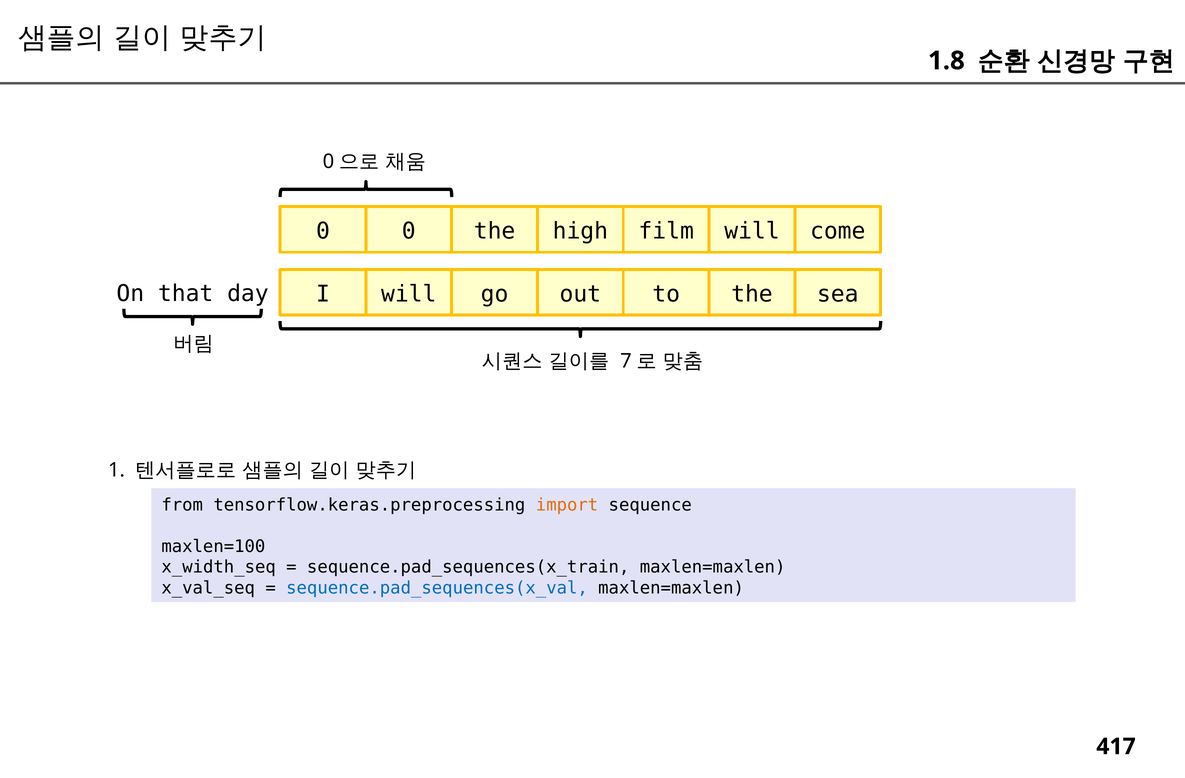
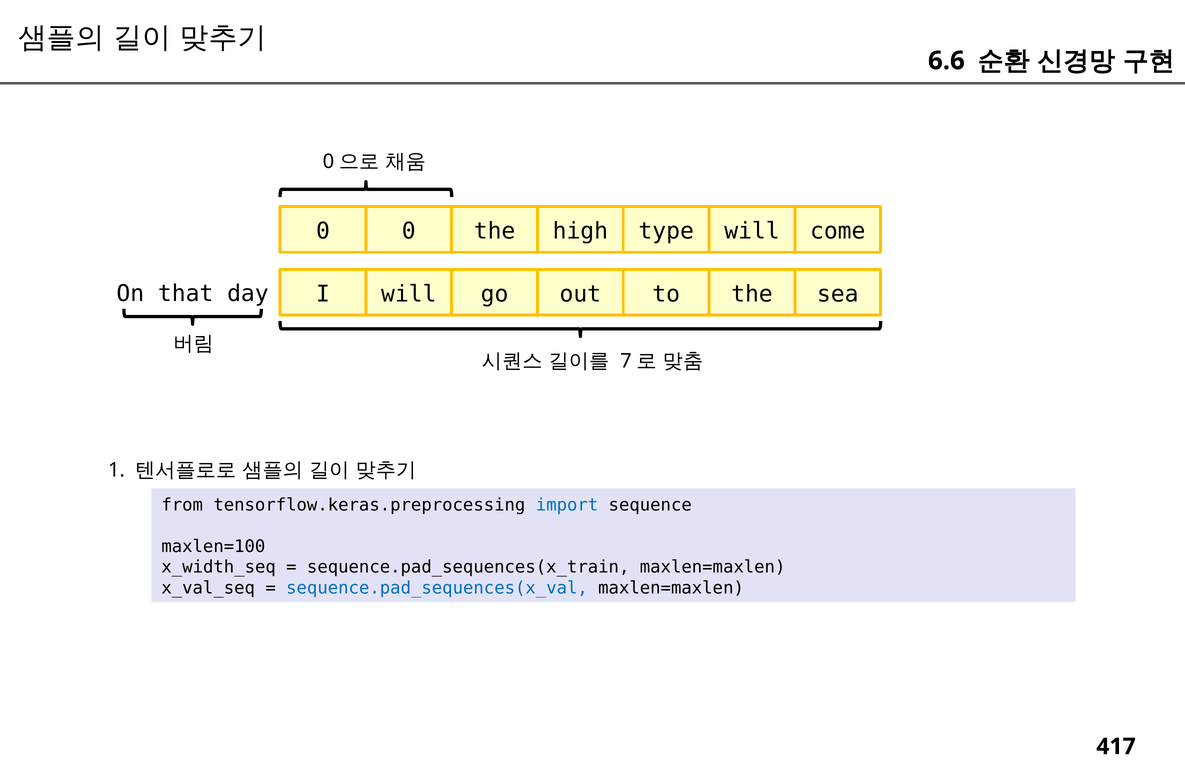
1.8: 1.8 -> 6.6
film: film -> type
import colour: orange -> blue
